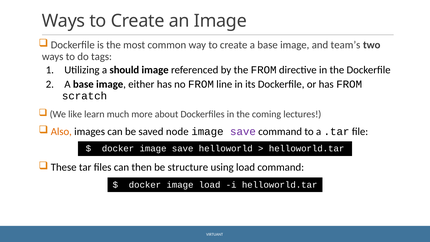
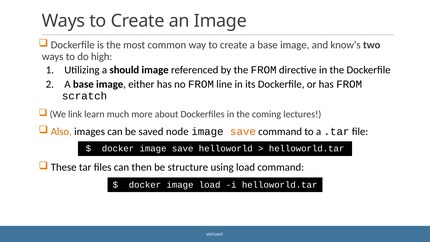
team’s: team’s -> know’s
tags: tags -> high
like: like -> link
save at (243, 132) colour: purple -> orange
